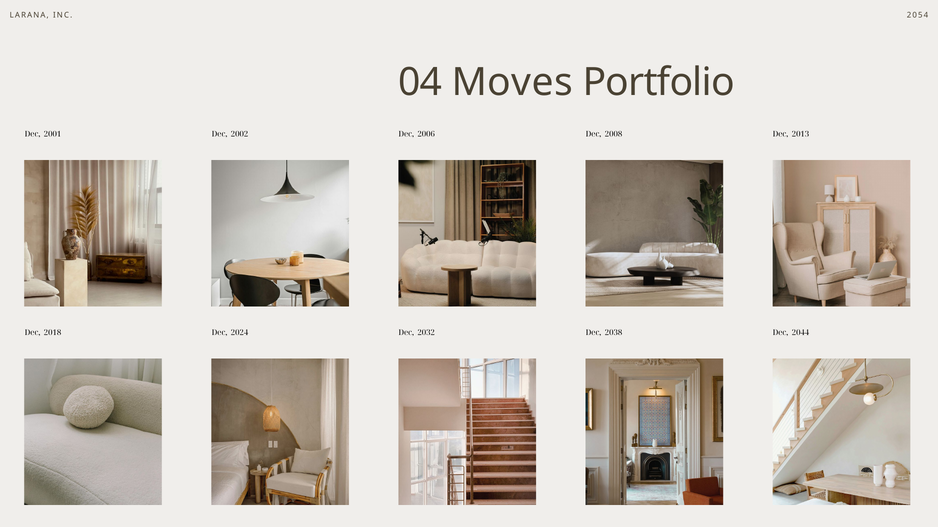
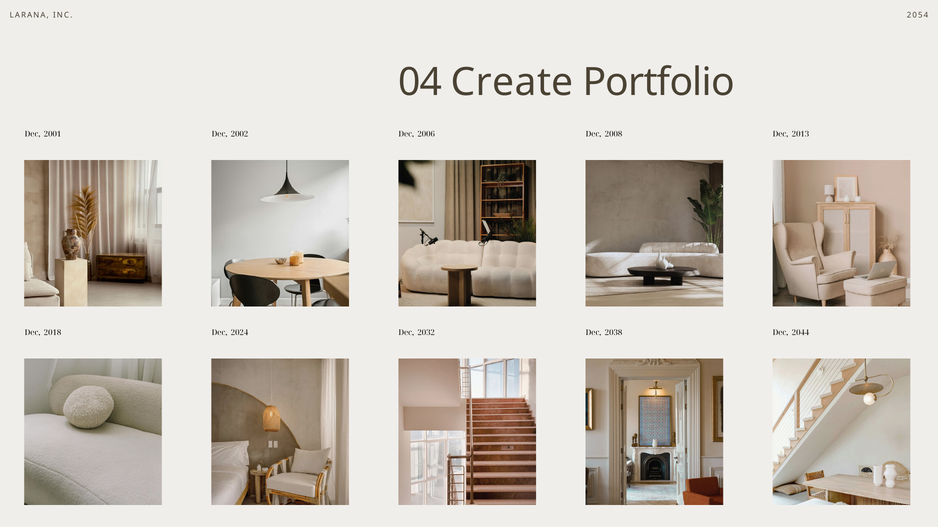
Moves: Moves -> Create
